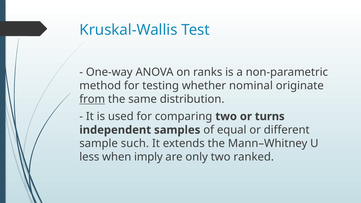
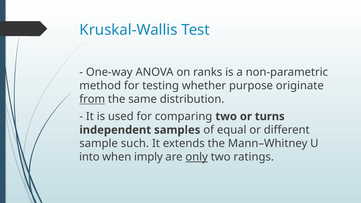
nominal: nominal -> purpose
less: less -> into
only underline: none -> present
ranked: ranked -> ratings
